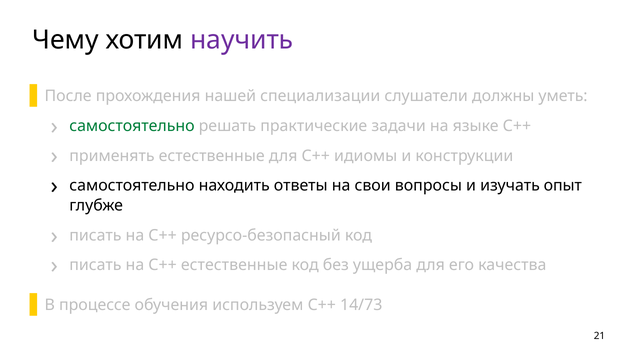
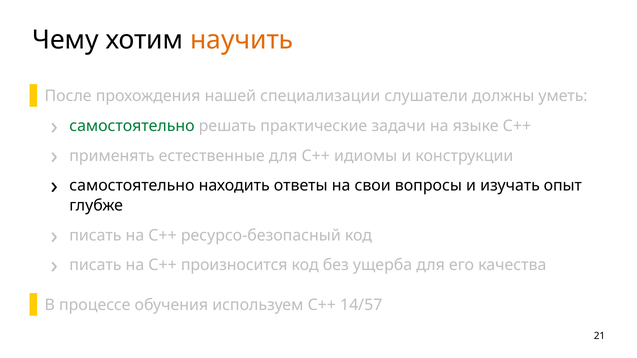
научить colour: purple -> orange
С++ естественные: естественные -> произносится
14/73: 14/73 -> 14/57
